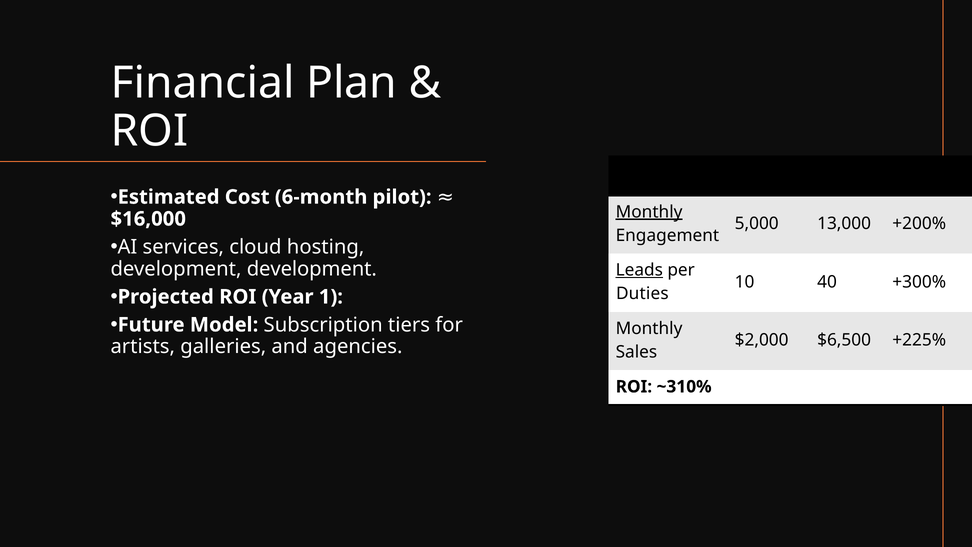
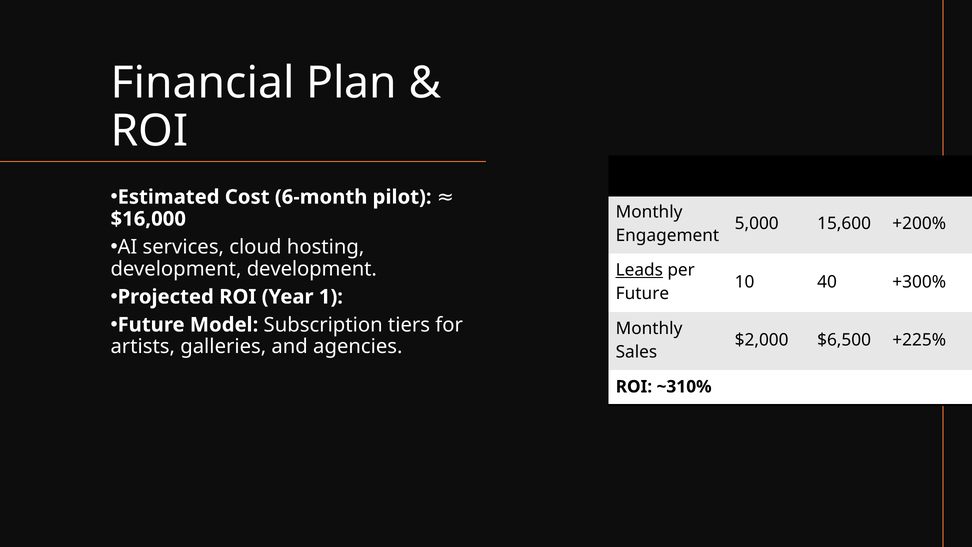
Monthly at (649, 212) underline: present -> none
13,000: 13,000 -> 15,600
Duties at (642, 294): Duties -> Future
